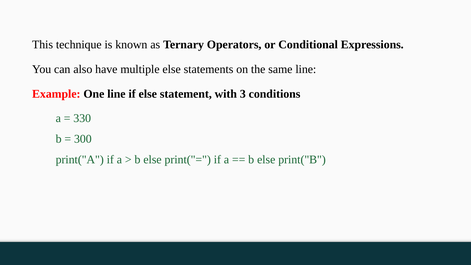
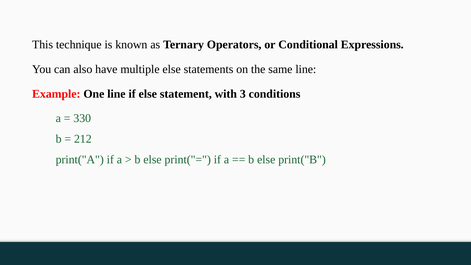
300: 300 -> 212
